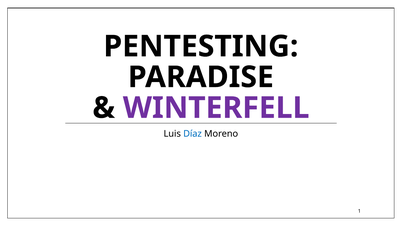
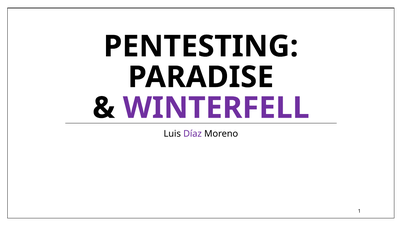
Díaz colour: blue -> purple
